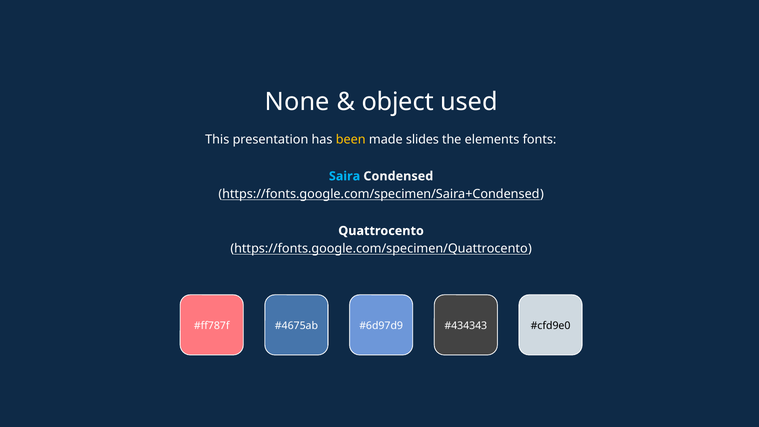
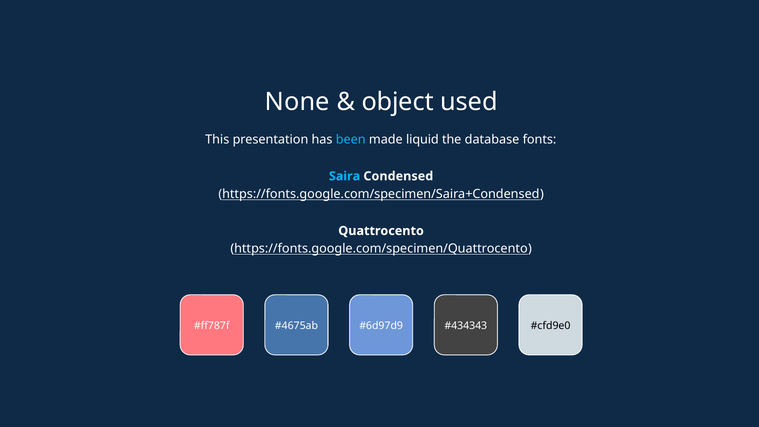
been colour: yellow -> light blue
slides: slides -> liquid
elements: elements -> database
